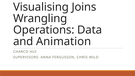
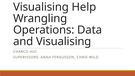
Joins: Joins -> Help
and Animation: Animation -> Visualising
